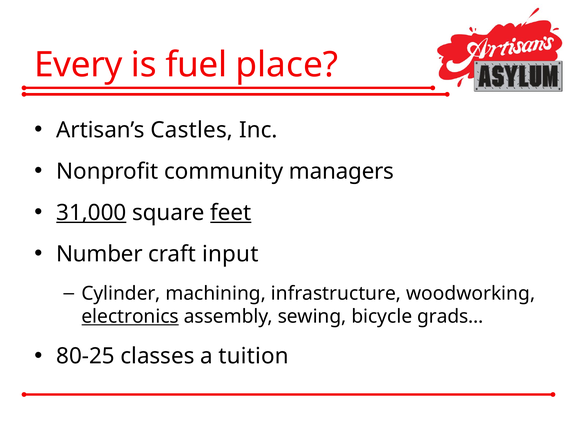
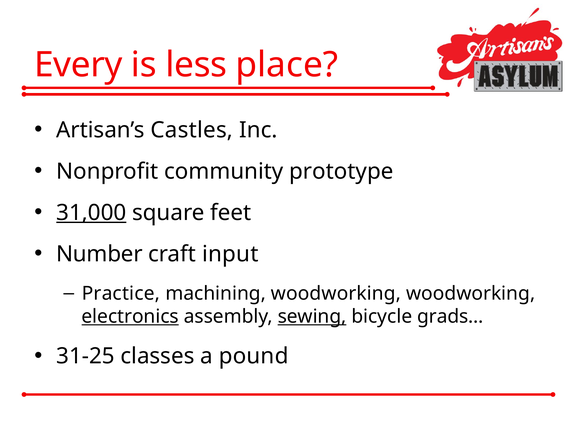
fuel: fuel -> less
managers: managers -> prototype
feet underline: present -> none
Cylinder: Cylinder -> Practice
machining infrastructure: infrastructure -> woodworking
sewing underline: none -> present
80-25: 80-25 -> 31-25
tuition: tuition -> pound
